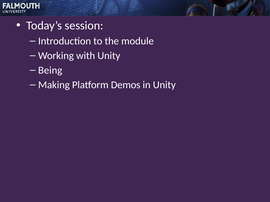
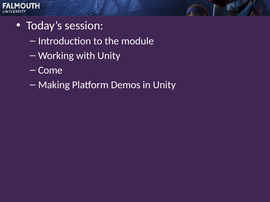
Being: Being -> Come
